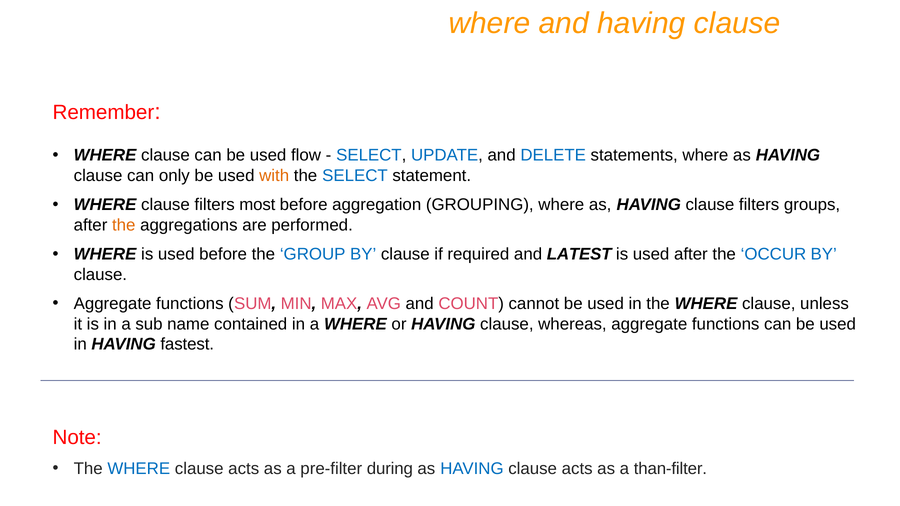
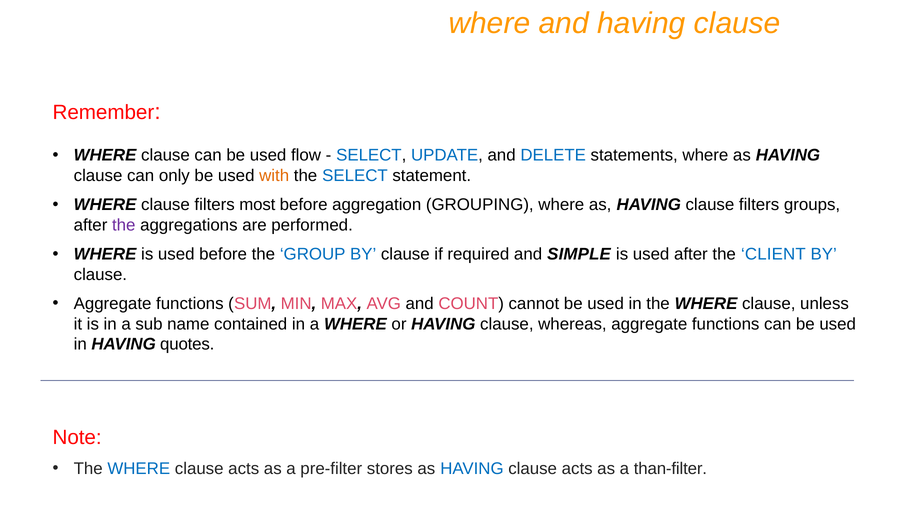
the at (124, 225) colour: orange -> purple
LATEST: LATEST -> SIMPLE
OCCUR: OCCUR -> CLIENT
fastest: fastest -> quotes
during: during -> stores
